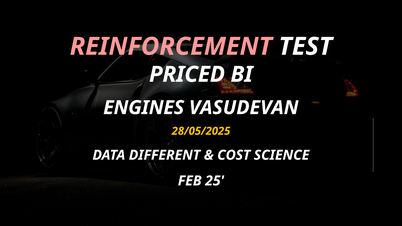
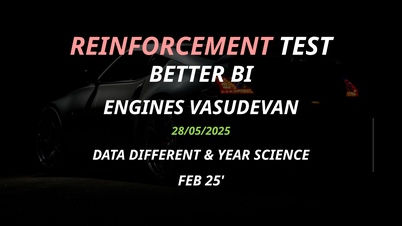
PRICED: PRICED -> BETTER
28/05/2025 colour: yellow -> light green
COST: COST -> YEAR
